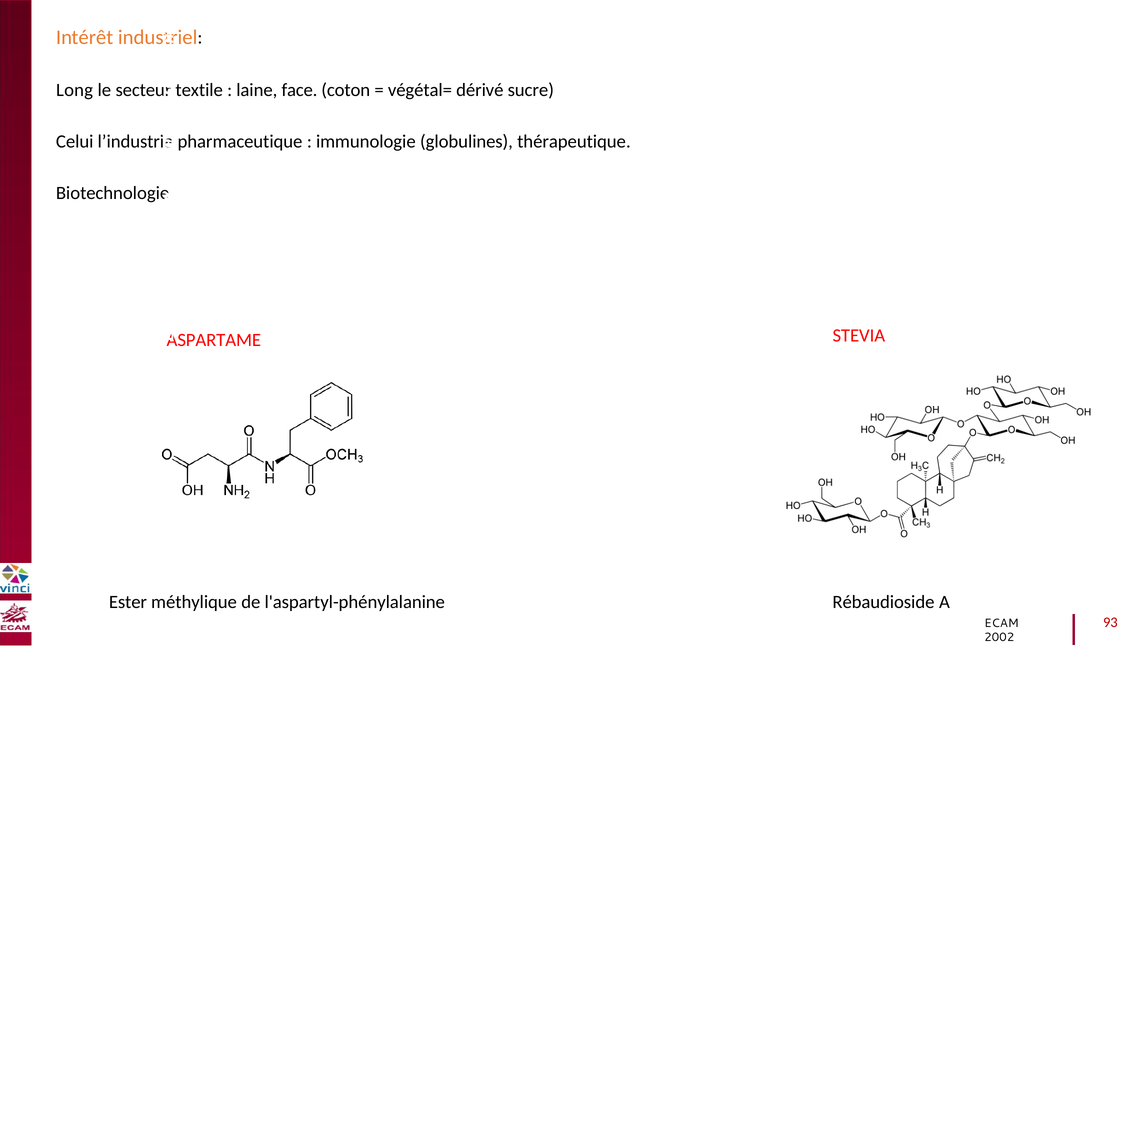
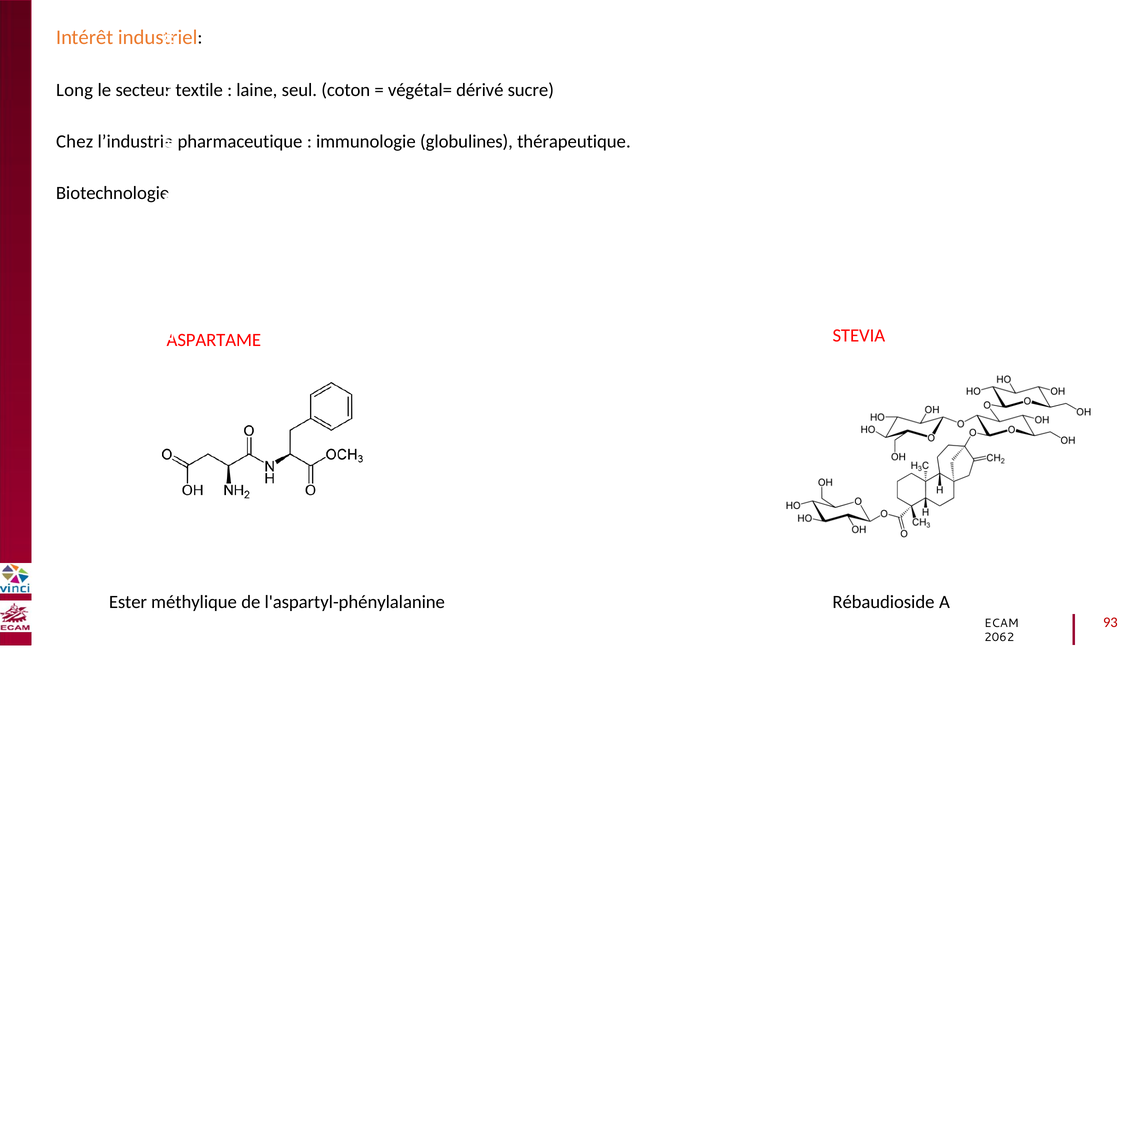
face: face -> seul
Celui: Celui -> Chez
2002: 2002 -> 2062
